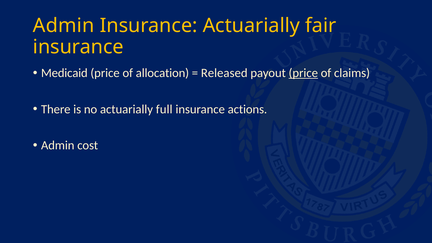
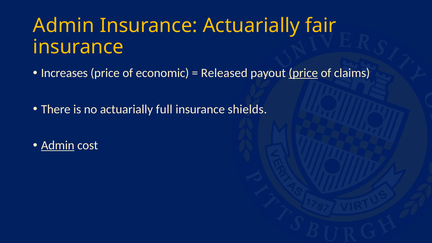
Medicaid: Medicaid -> Increases
allocation: allocation -> economic
actions: actions -> shields
Admin at (58, 145) underline: none -> present
